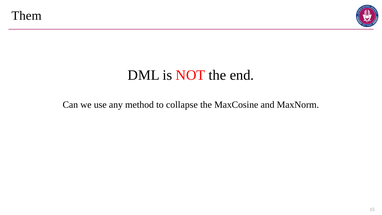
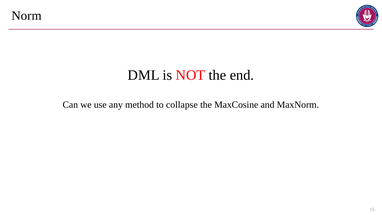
Them: Them -> Norm
